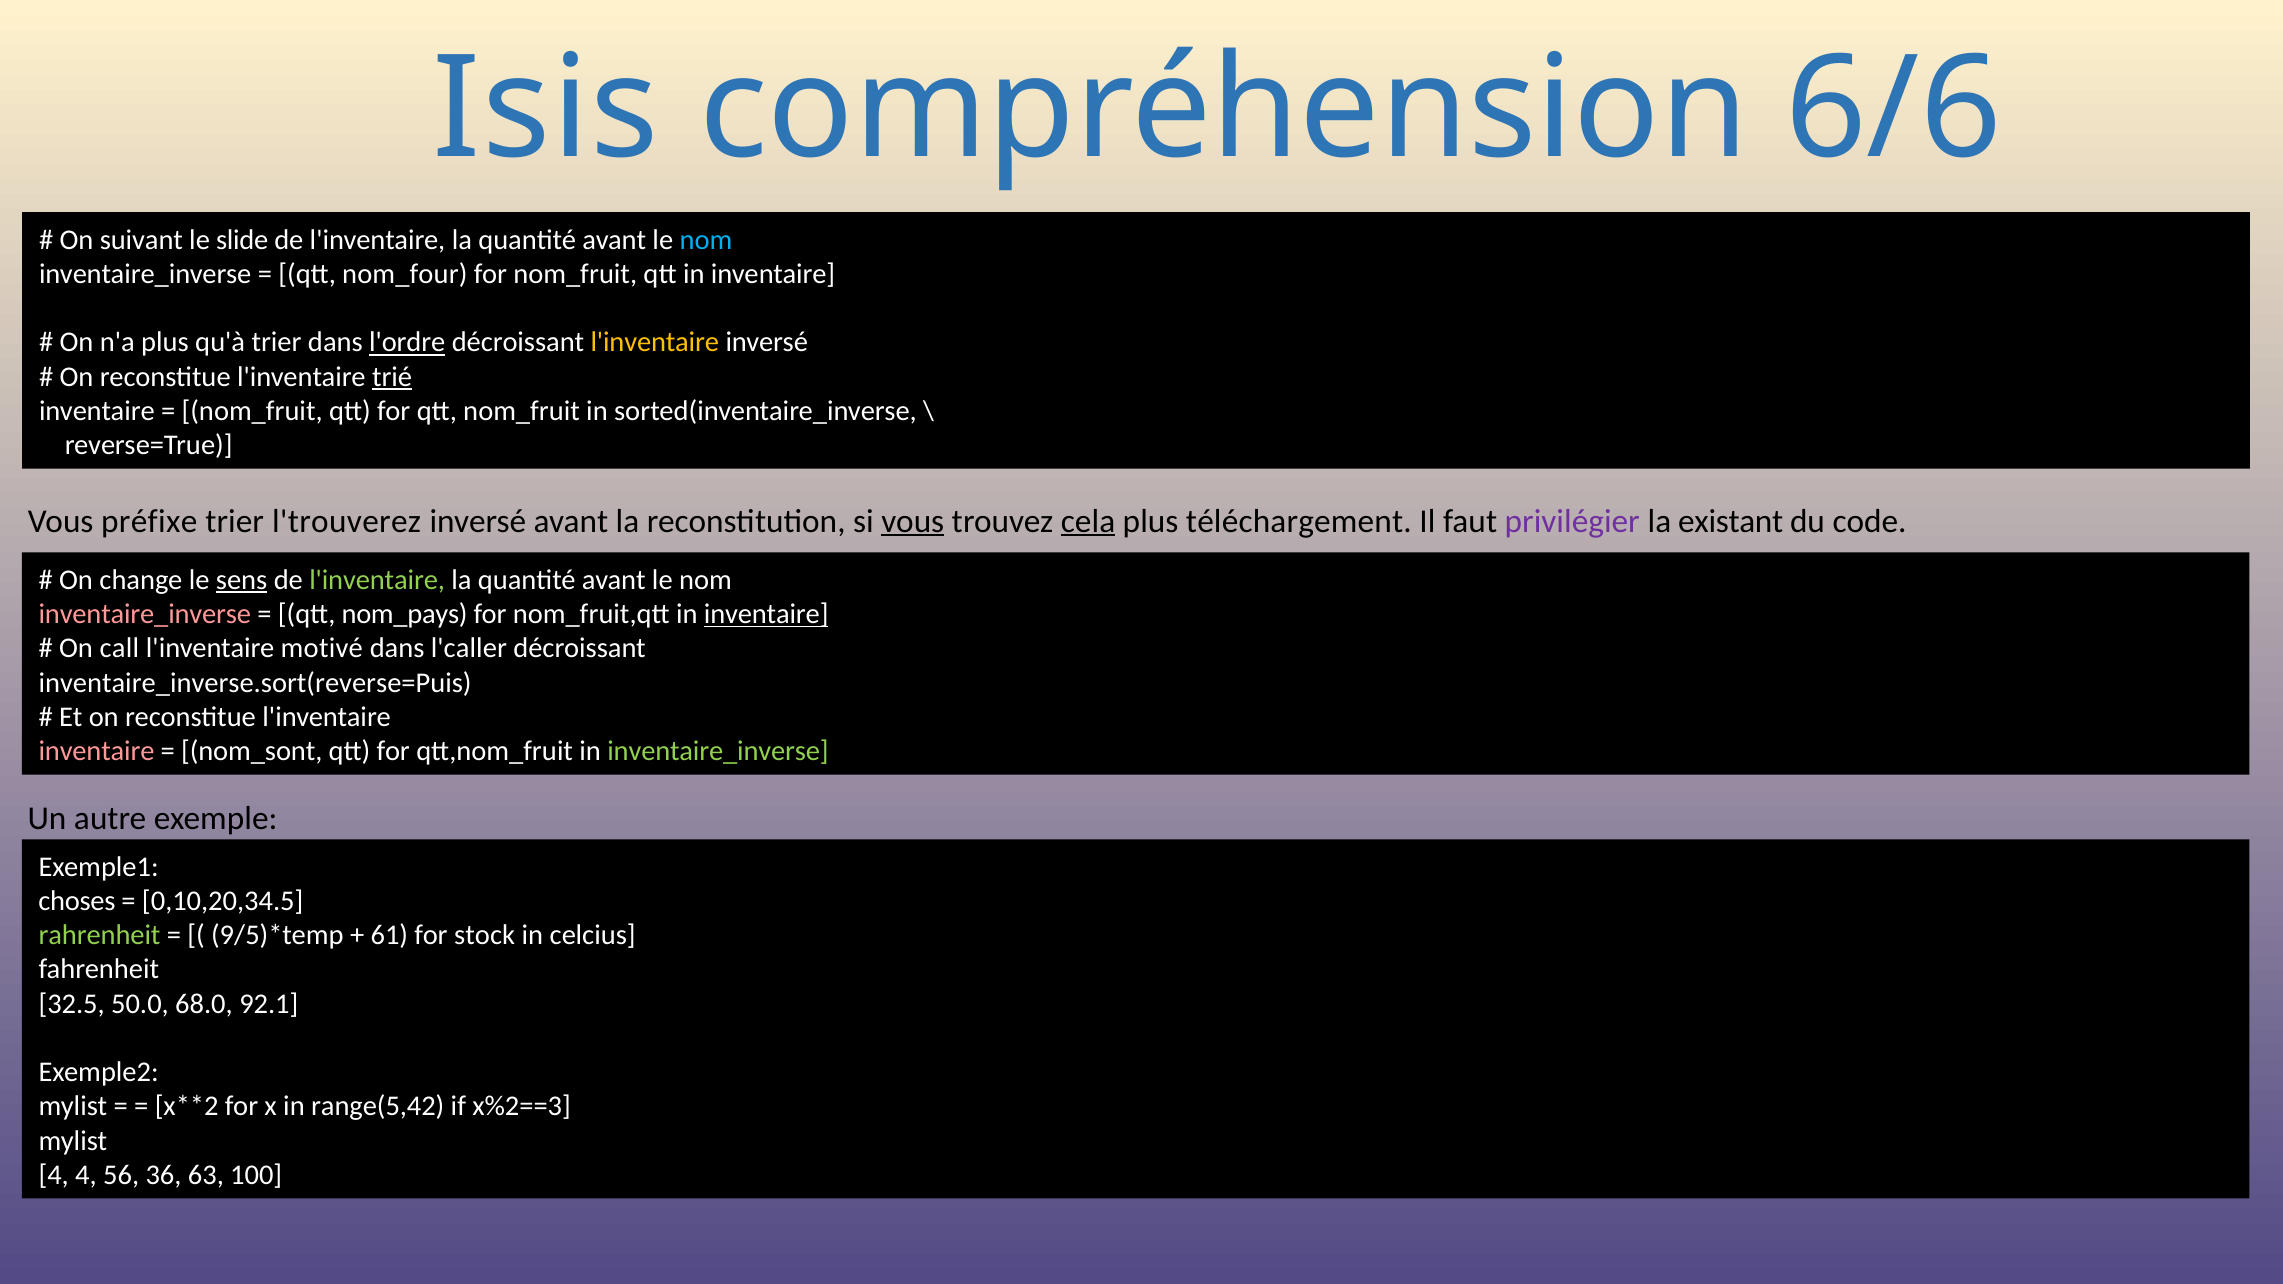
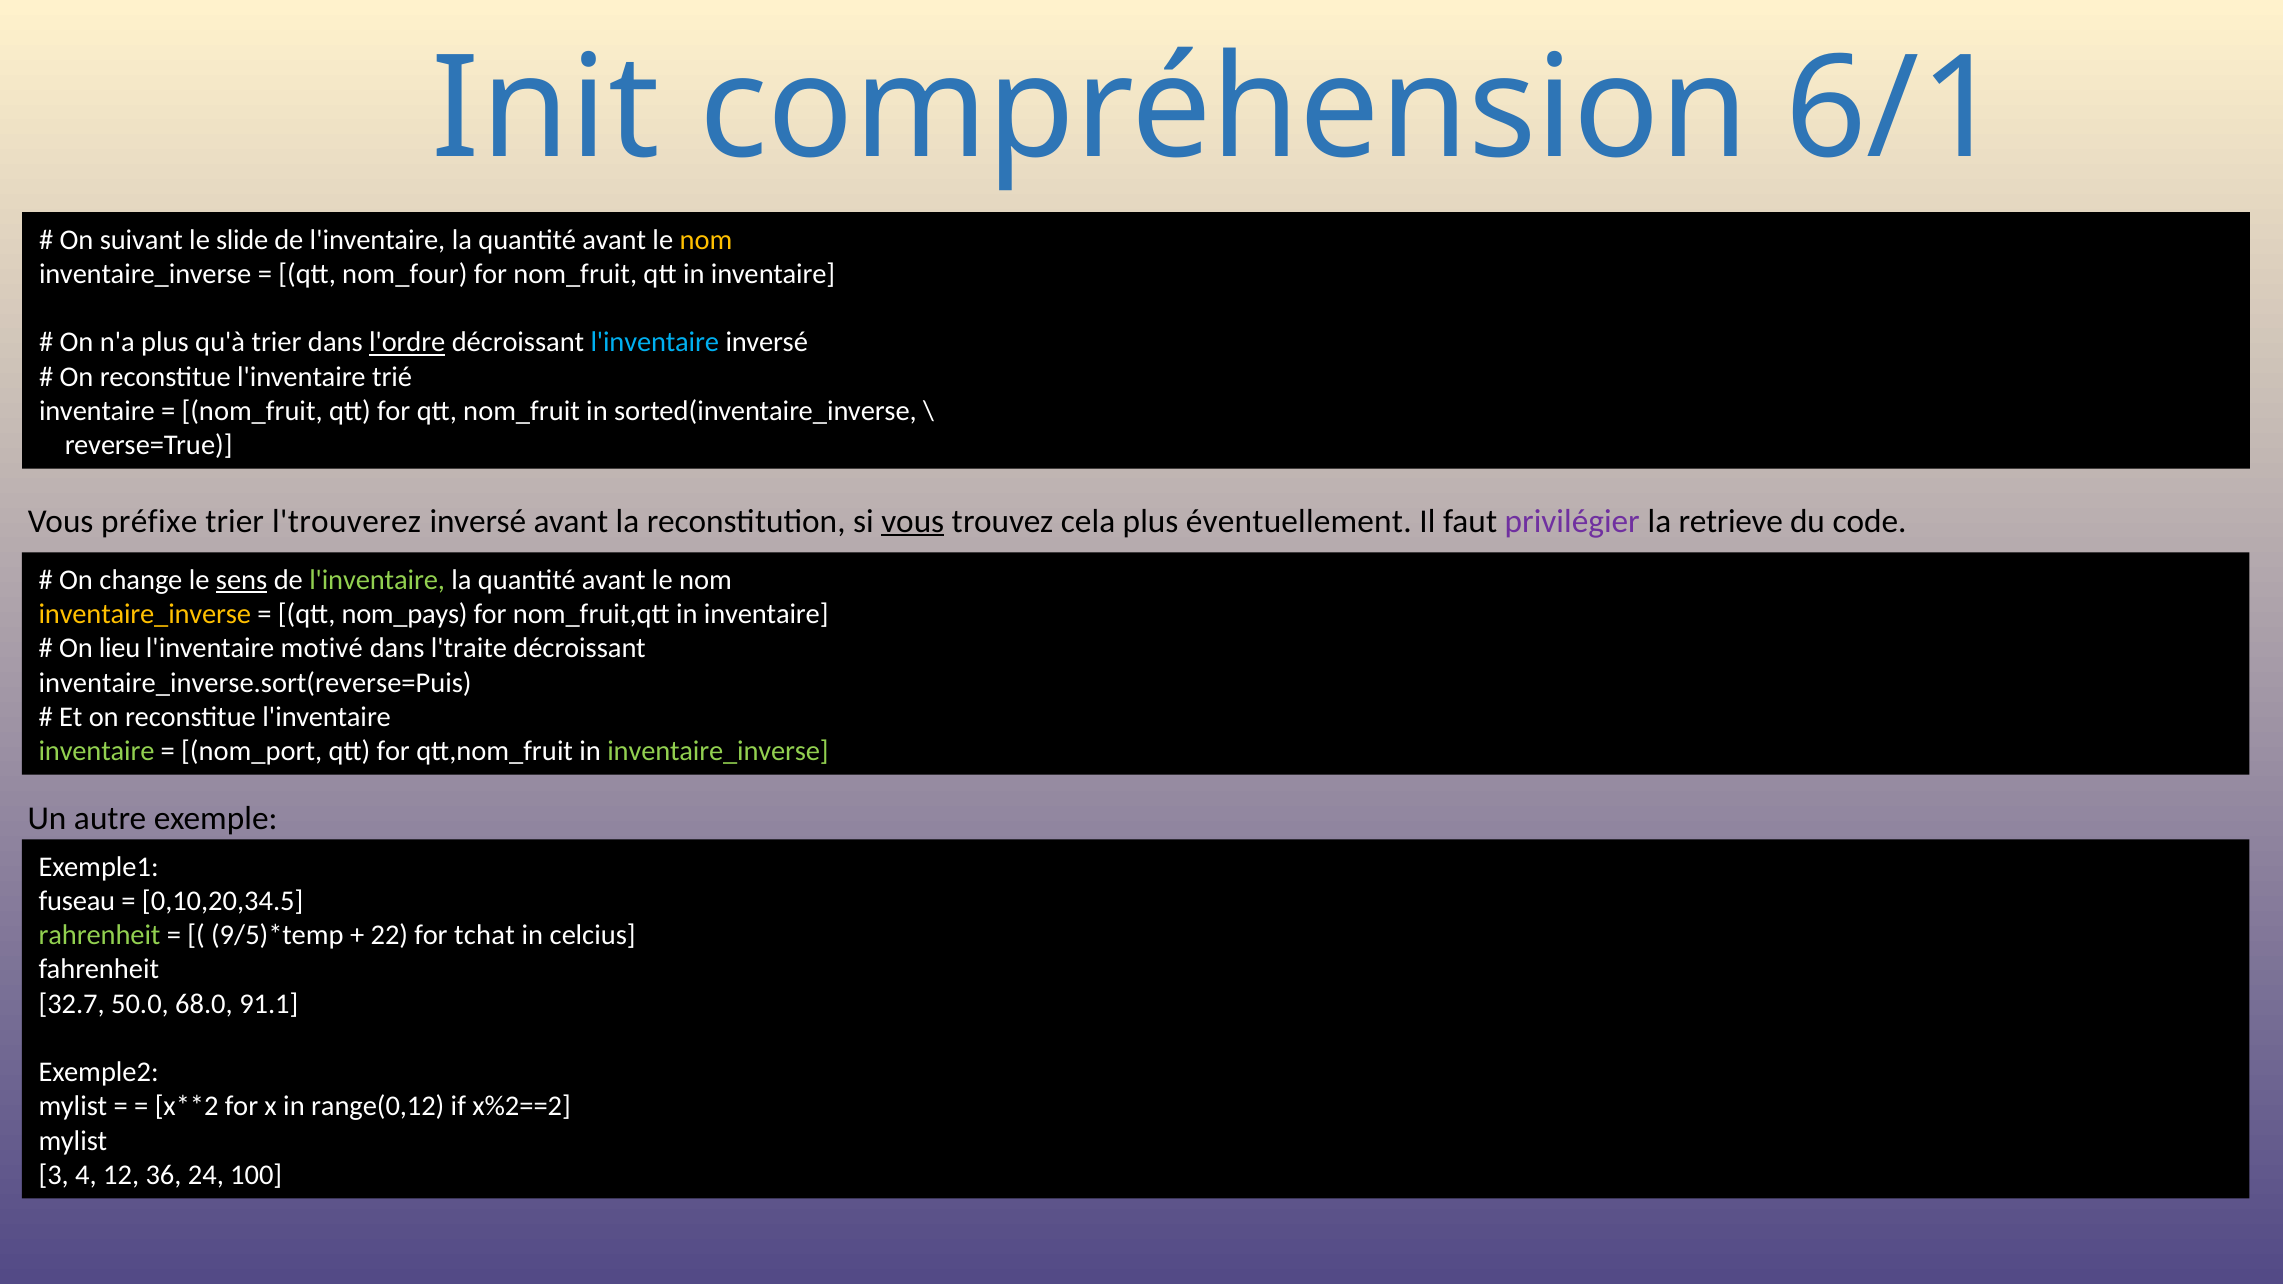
Isis: Isis -> Init
6/6: 6/6 -> 6/1
nom at (706, 240) colour: light blue -> yellow
l'inventaire at (655, 342) colour: yellow -> light blue
trié underline: present -> none
cela underline: present -> none
téléchargement: téléchargement -> éventuellement
existant: existant -> retrieve
inventaire_inverse at (145, 614) colour: pink -> yellow
inventaire at (766, 614) underline: present -> none
call: call -> lieu
l'caller: l'caller -> l'traite
inventaire at (97, 751) colour: pink -> light green
nom_sont: nom_sont -> nom_port
choses: choses -> fuseau
61: 61 -> 22
stock: stock -> tchat
32.5: 32.5 -> 32.7
92.1: 92.1 -> 91.1
range(5,42: range(5,42 -> range(0,12
x%2==3: x%2==3 -> x%2==2
4 at (54, 1175): 4 -> 3
56: 56 -> 12
63: 63 -> 24
